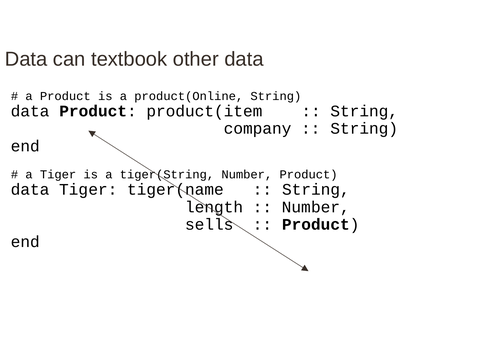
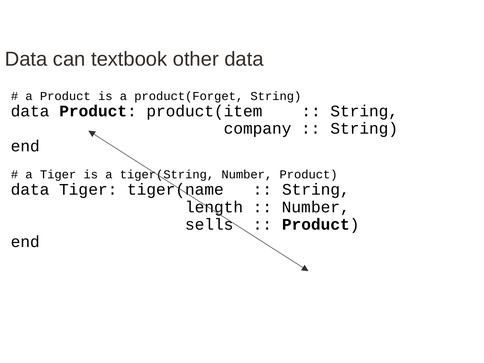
product(Online: product(Online -> product(Forget
